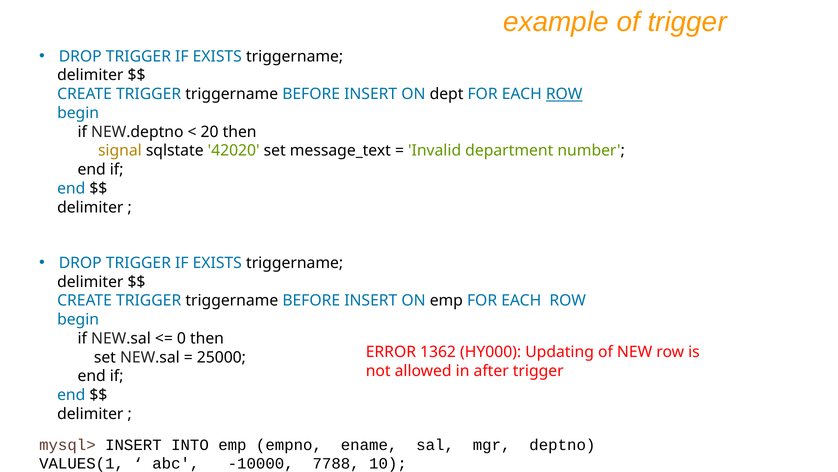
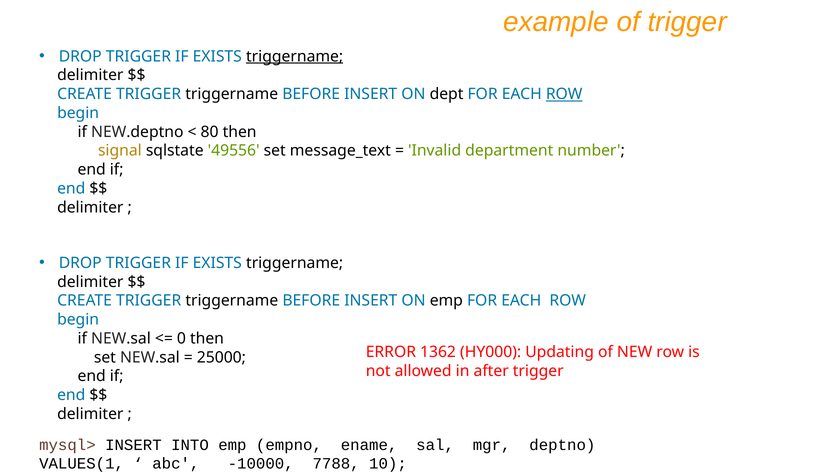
triggername at (295, 56) underline: none -> present
20: 20 -> 80
42020: 42020 -> 49556
